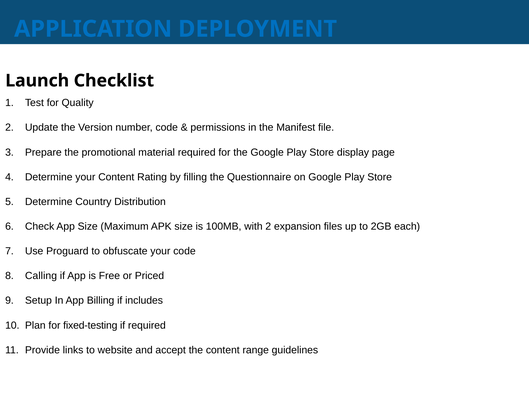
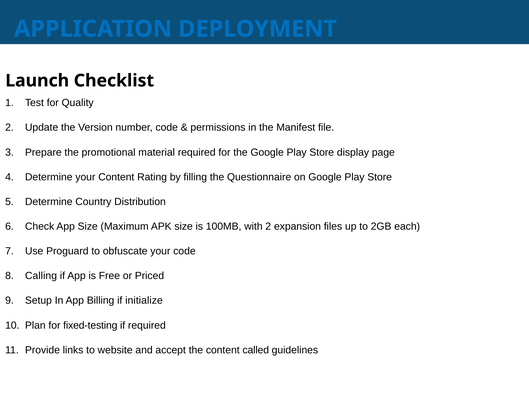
includes: includes -> initialize
range: range -> called
